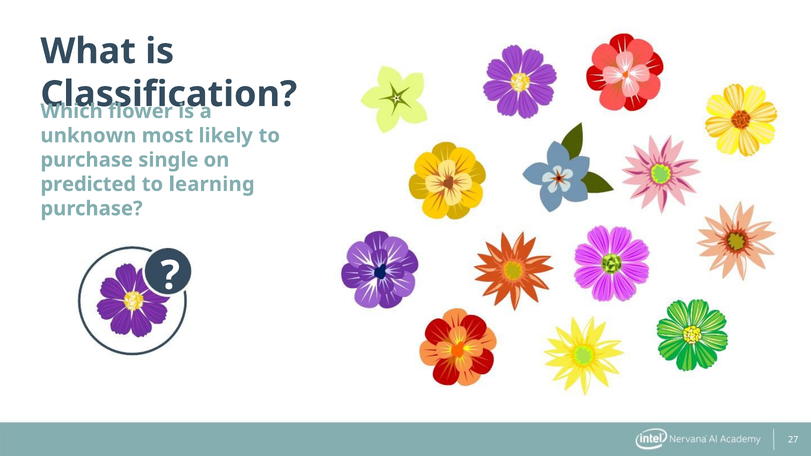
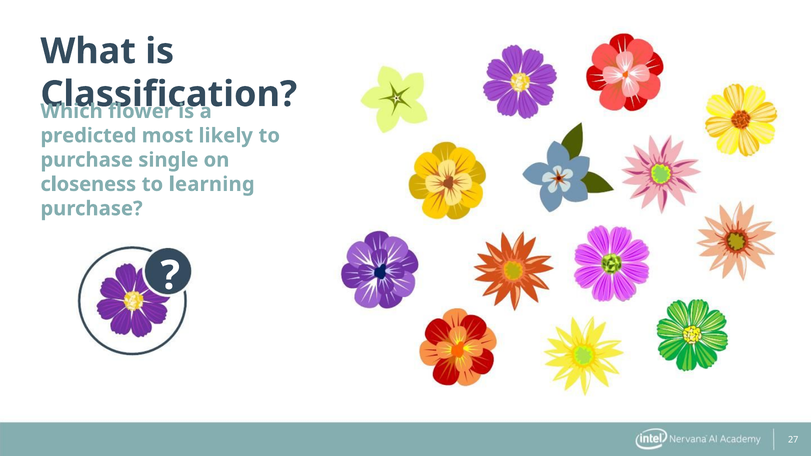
unknown: unknown -> predicted
predicted: predicted -> closeness
